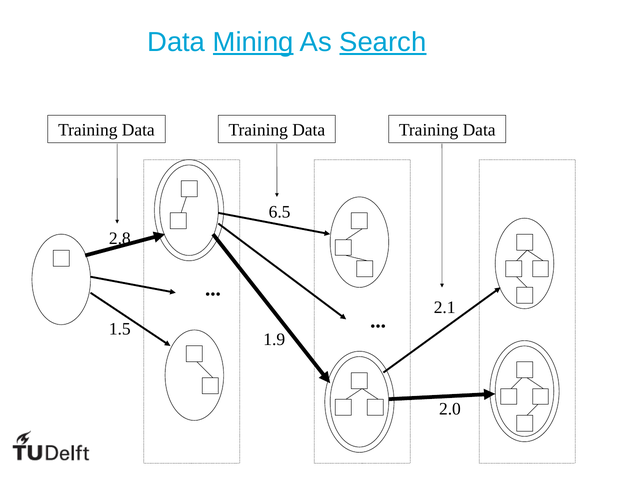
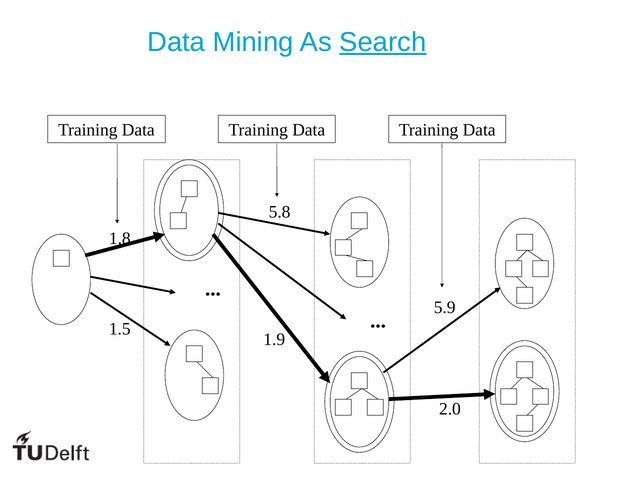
Mining underline: present -> none
6.5: 6.5 -> 5.8
2.8: 2.8 -> 1.8
2.1: 2.1 -> 5.9
